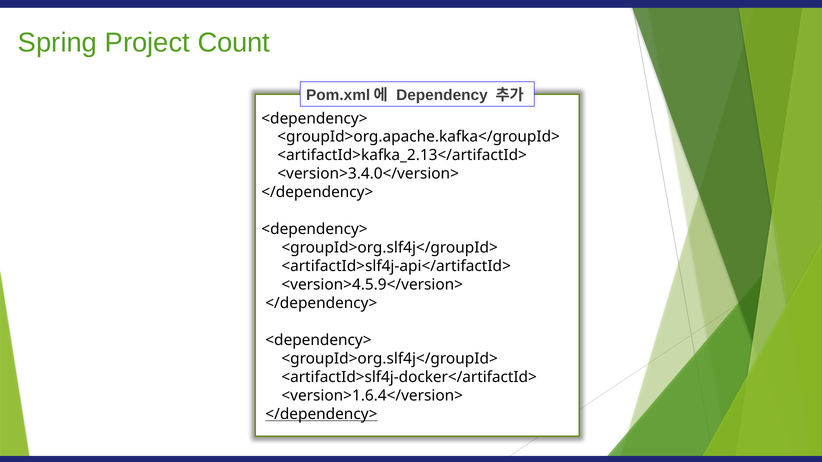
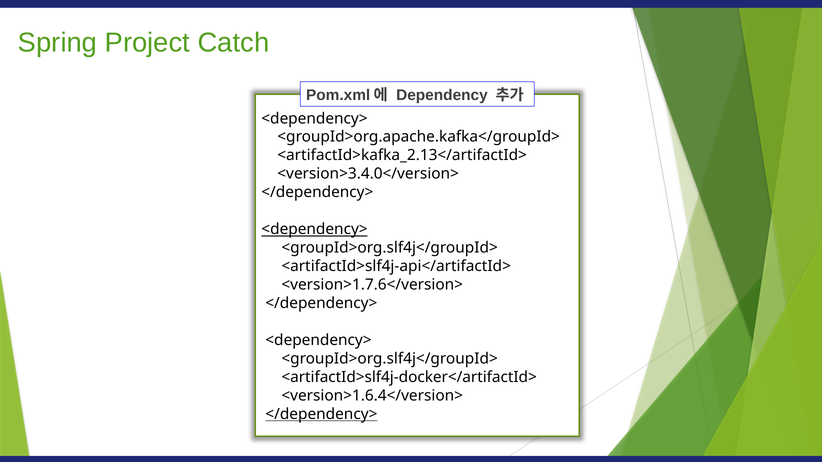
Count: Count -> Catch
<dependency> at (315, 229) underline: none -> present
<version>4.5.9</version>: <version>4.5.9</version> -> <version>1.7.6</version>
